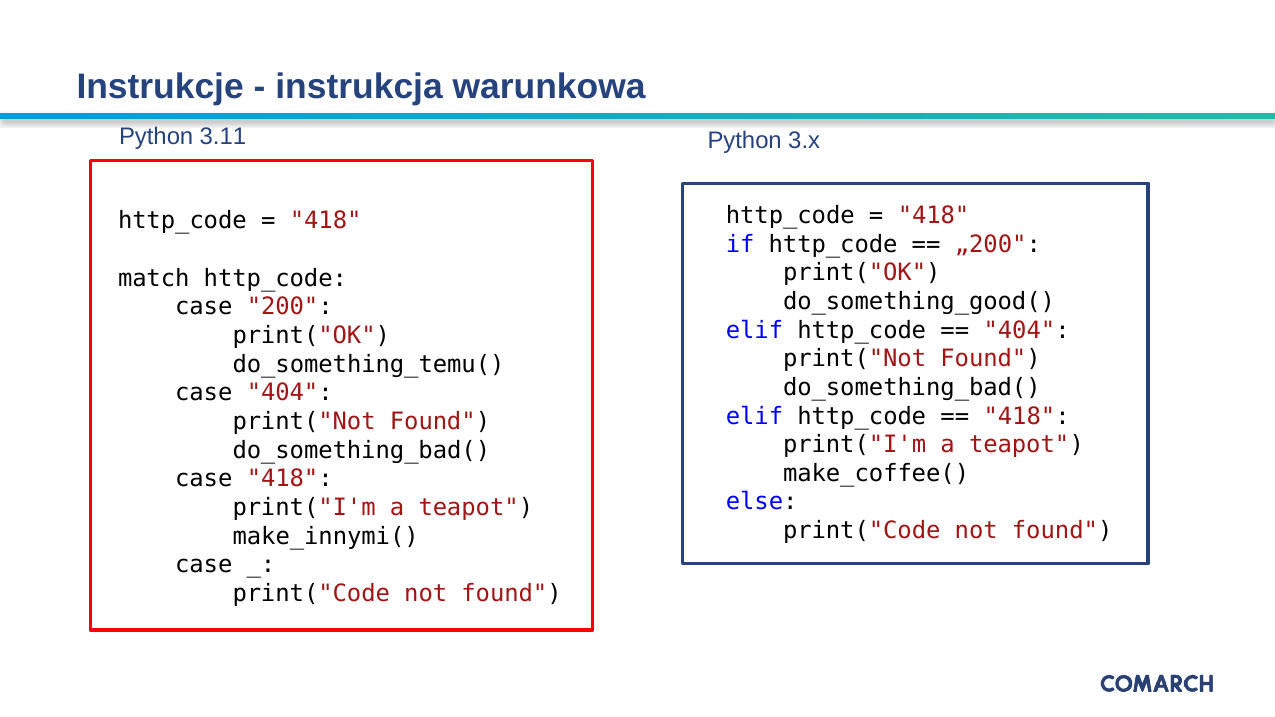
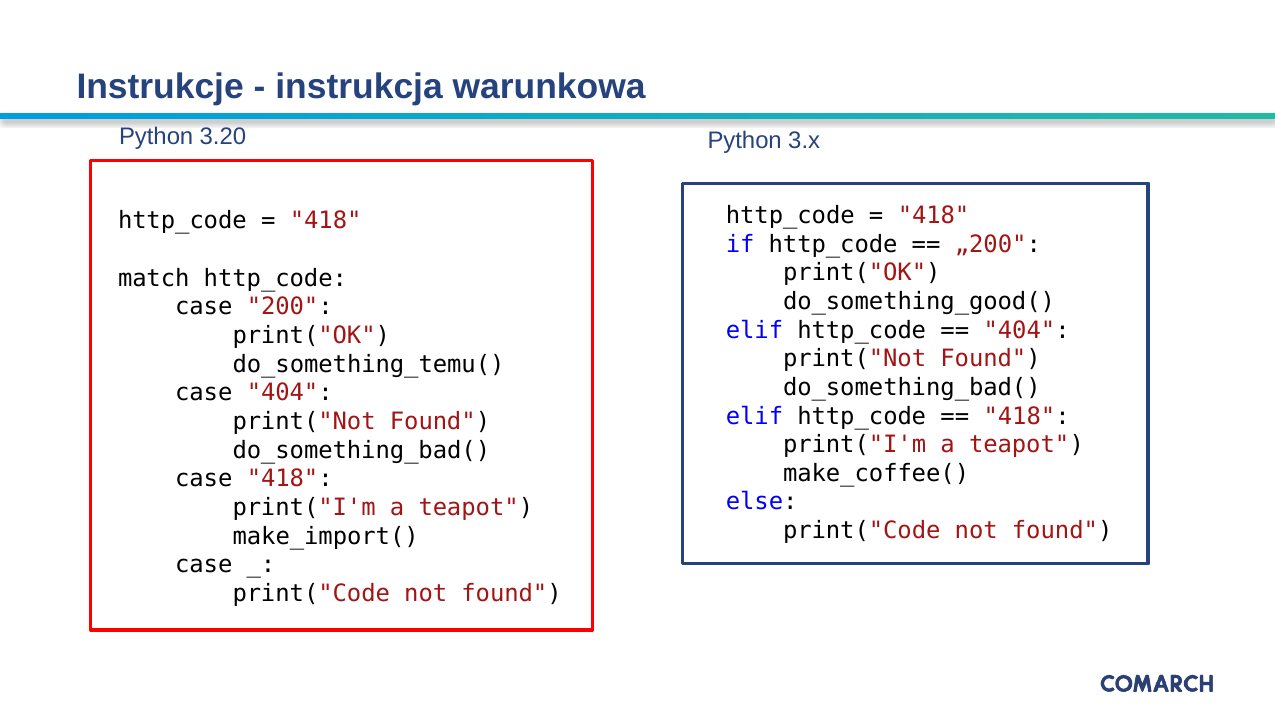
3.11: 3.11 -> 3.20
make_innymi(: make_innymi( -> make_import(
